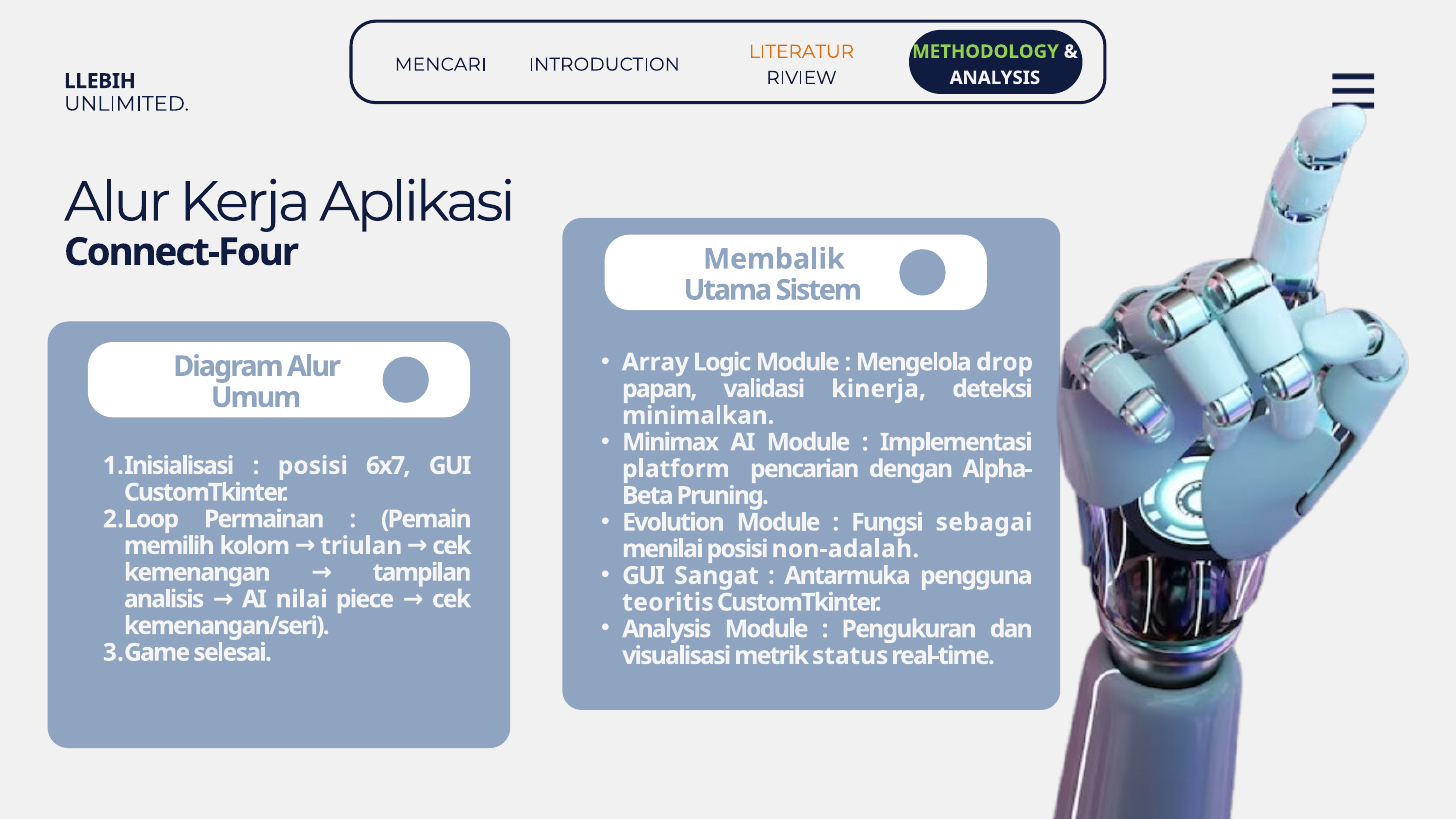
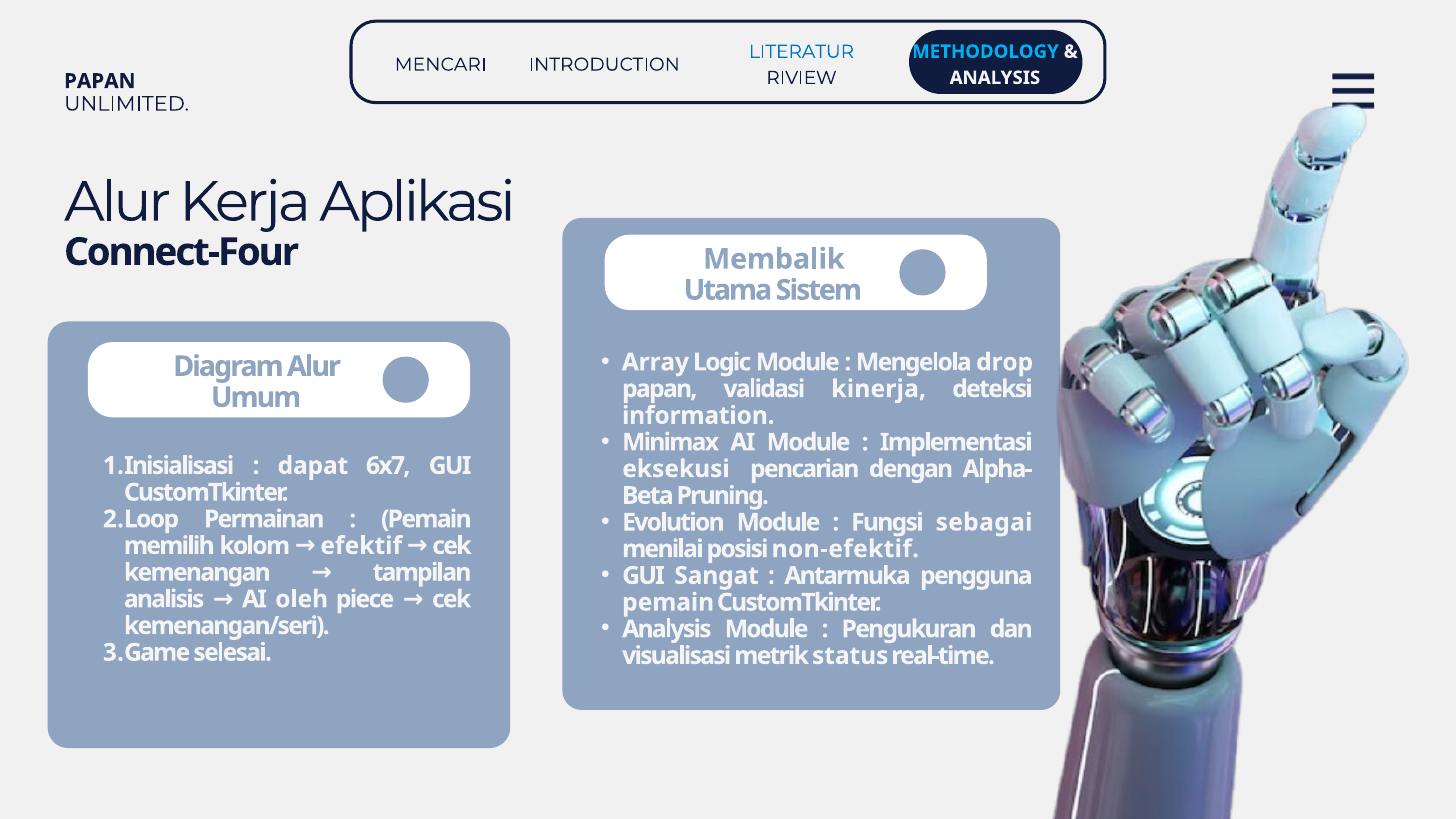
LITERATUR colour: orange -> blue
METHODOLOGY colour: light green -> light blue
LLEBIH at (100, 81): LLEBIH -> PAPAN
minimalkan: minimalkan -> information
posisi at (313, 466): posisi -> dapat
platform: platform -> eksekusi
triulan: triulan -> efektif
non-adalah: non-adalah -> non-efektif
nilai: nilai -> oleh
teoritis at (668, 602): teoritis -> pemain
